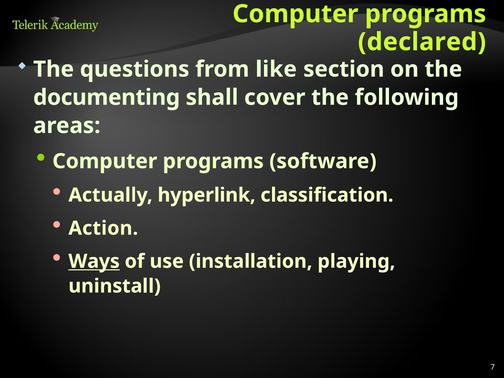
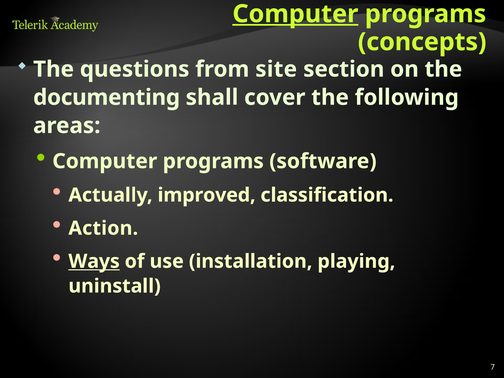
Computer at (295, 14) underline: none -> present
declared: declared -> concepts
like: like -> site
hyperlink: hyperlink -> improved
